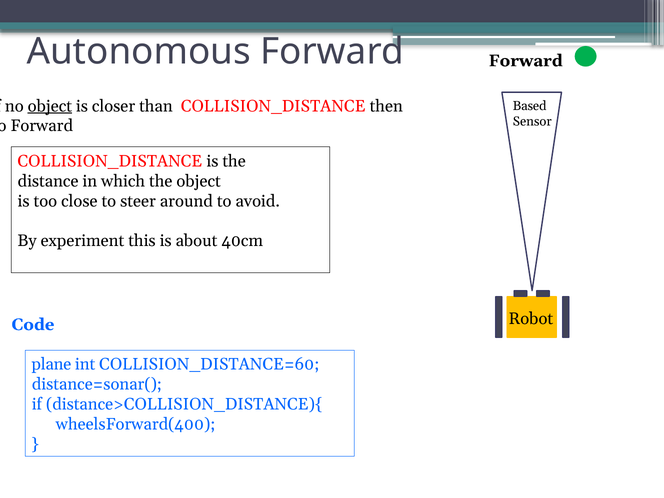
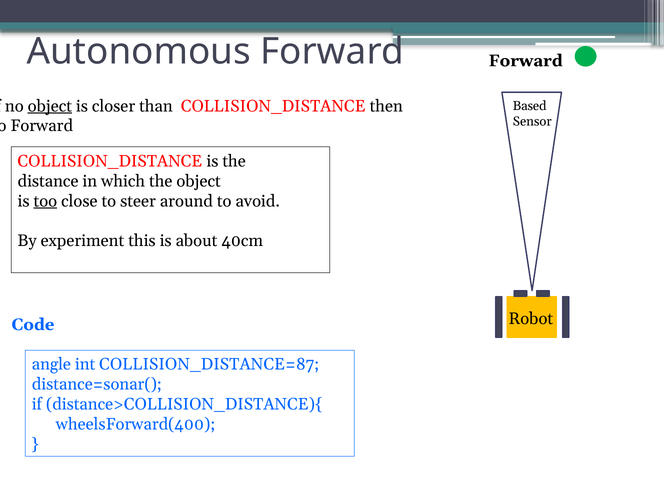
too underline: none -> present
plane: plane -> angle
COLLISION_DISTANCE=60: COLLISION_DISTANCE=60 -> COLLISION_DISTANCE=87
